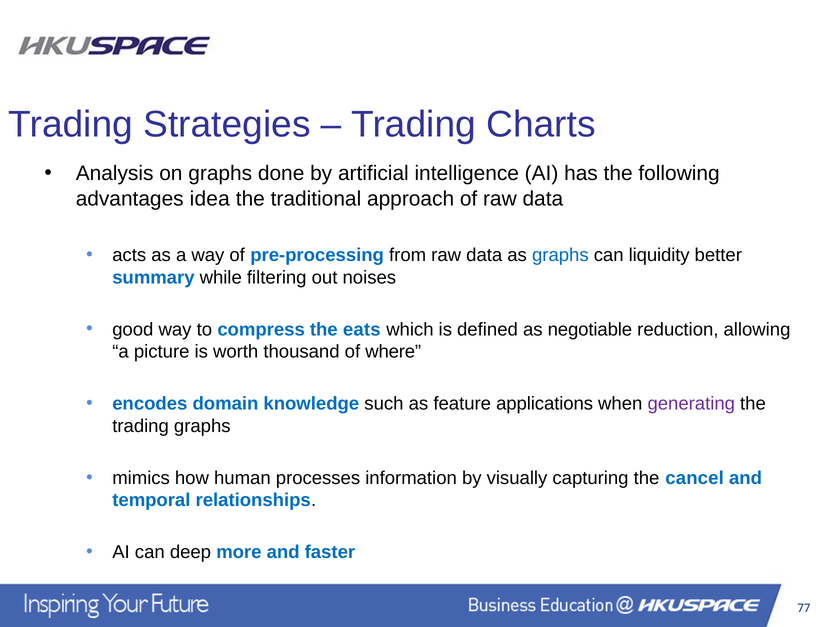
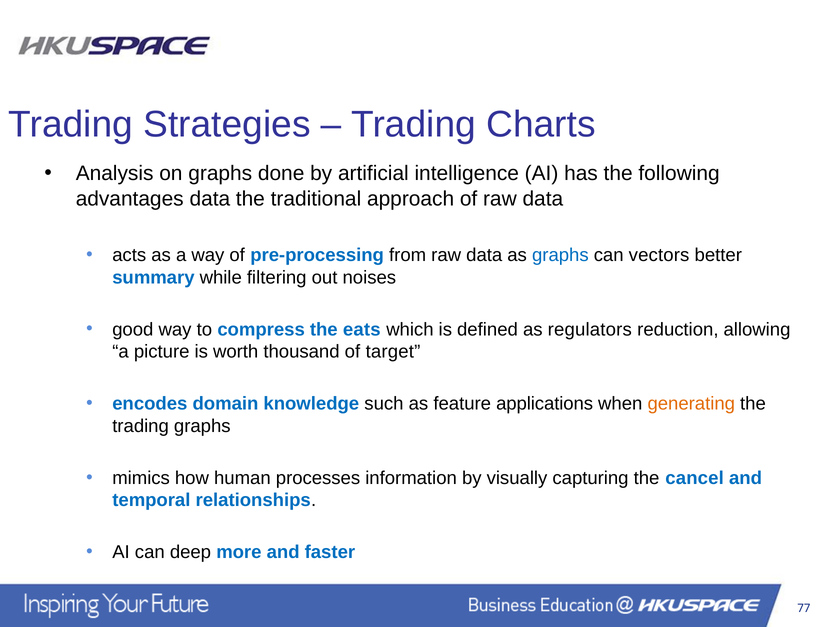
advantages idea: idea -> data
liquidity: liquidity -> vectors
negotiable: negotiable -> regulators
where: where -> target
generating colour: purple -> orange
